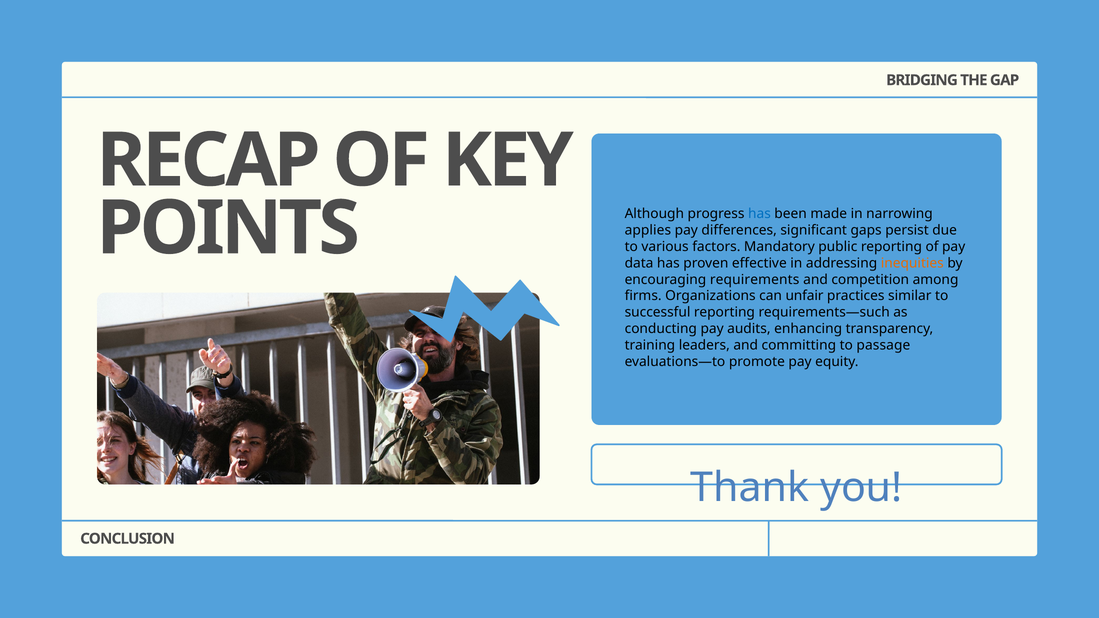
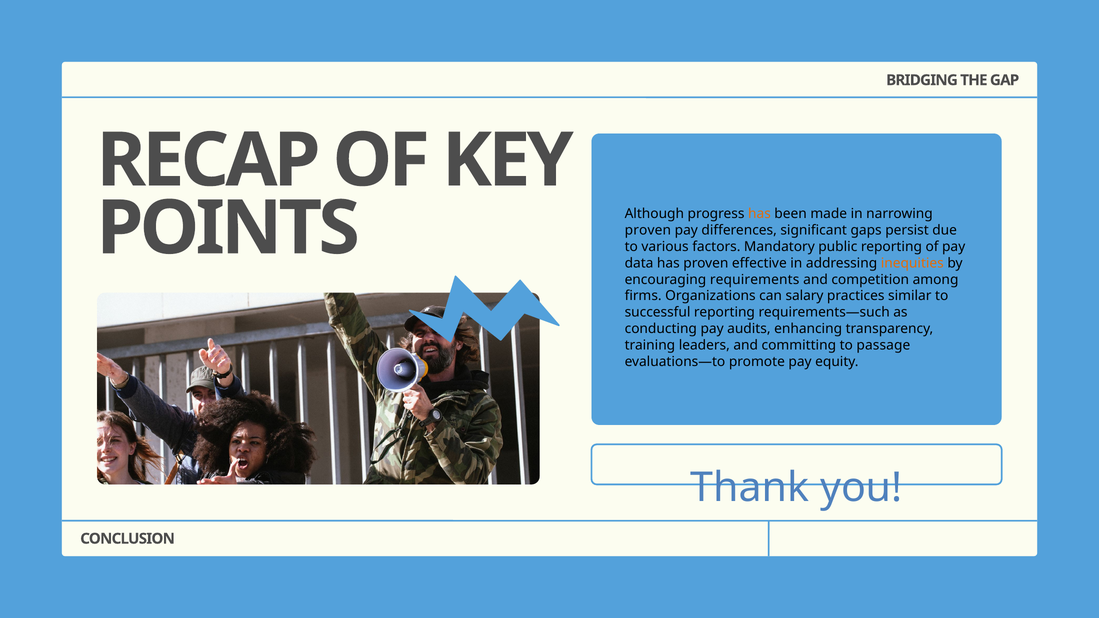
has at (759, 214) colour: blue -> orange
applies at (648, 230): applies -> proven
unfair: unfair -> salary
